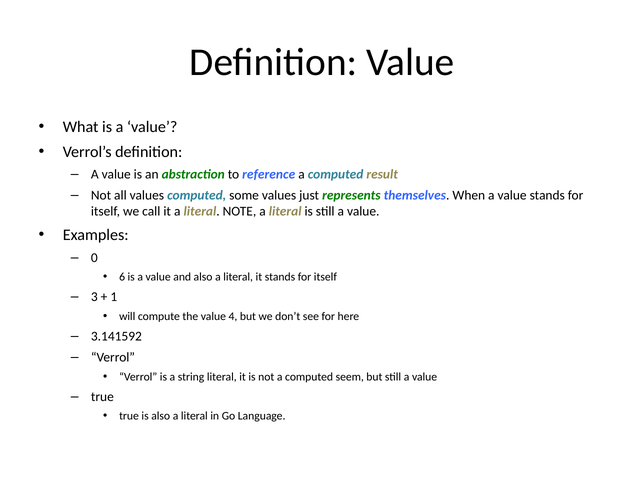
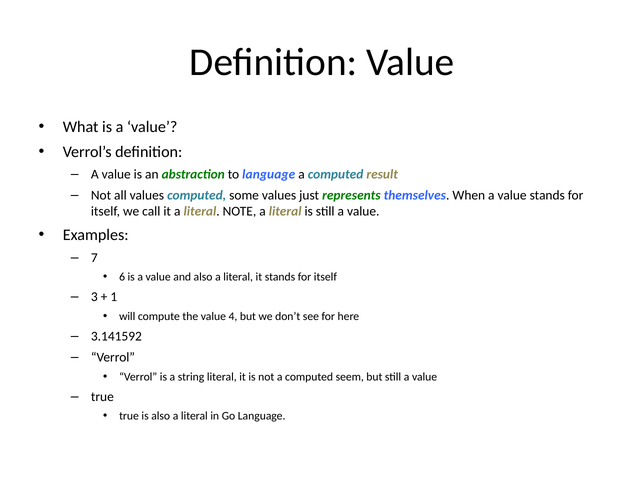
to reference: reference -> language
0: 0 -> 7
